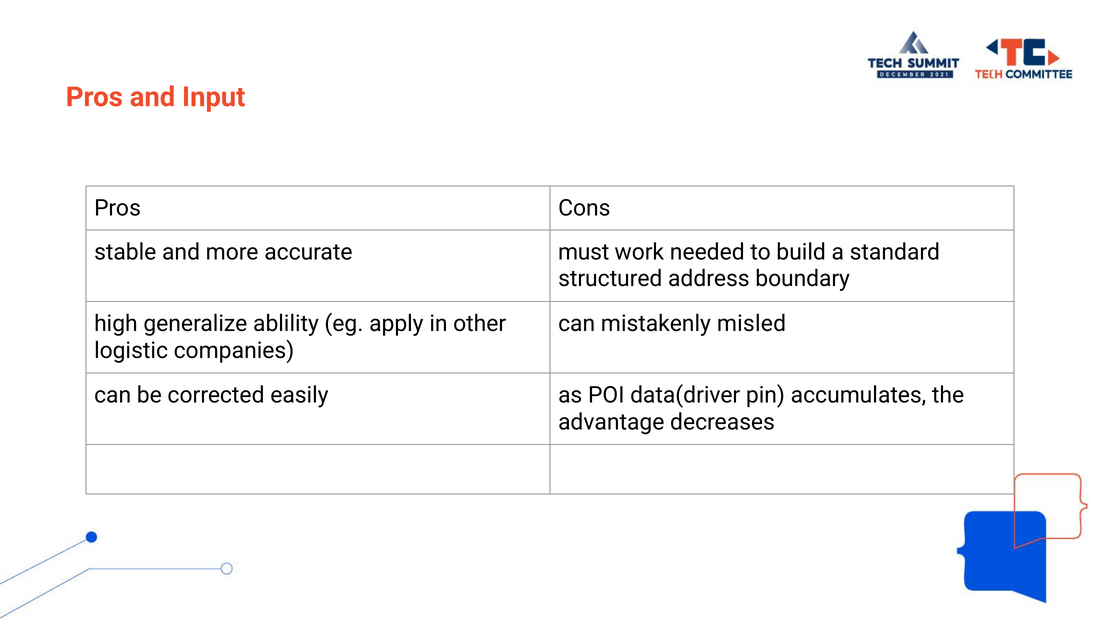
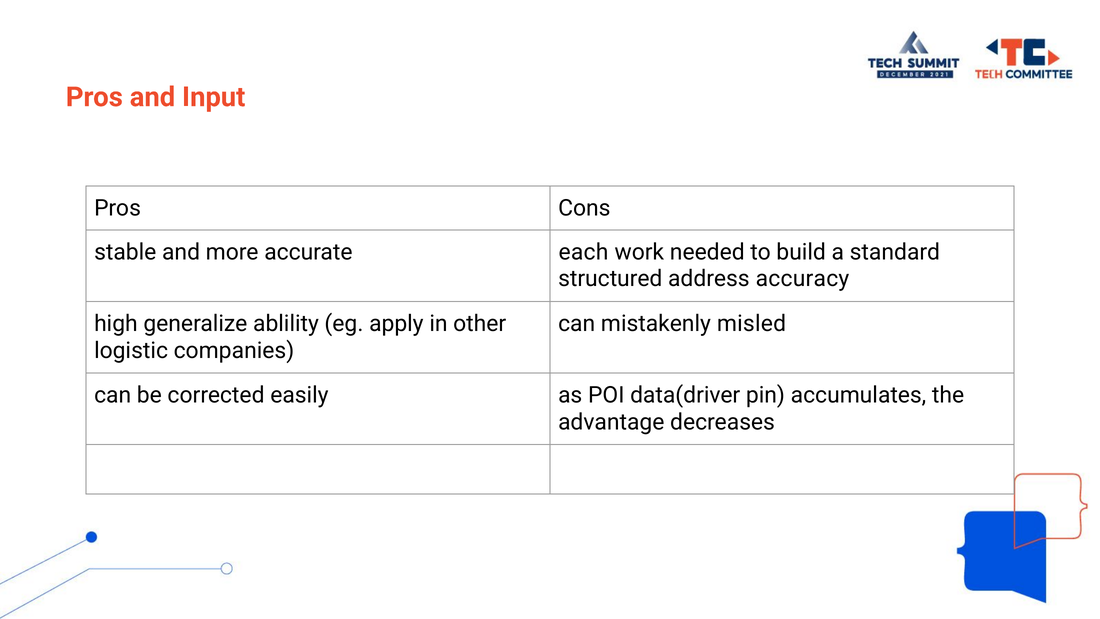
must: must -> each
boundary: boundary -> accuracy
